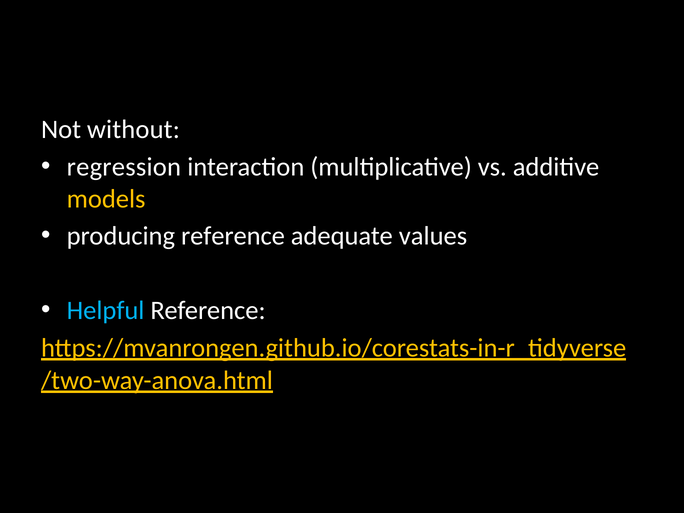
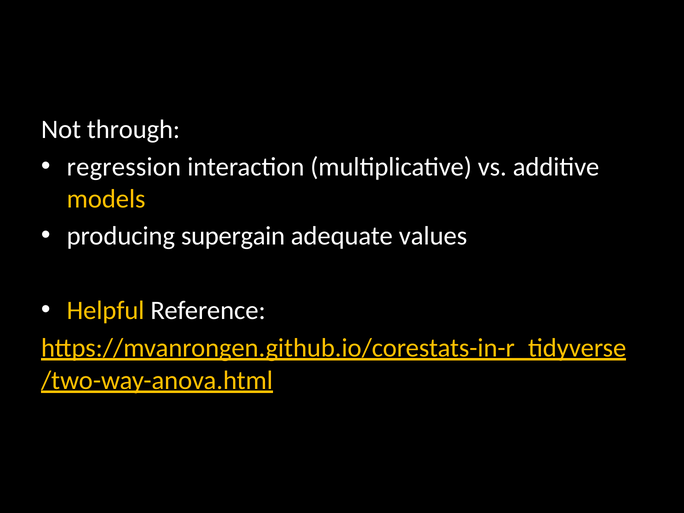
without: without -> through
producing reference: reference -> supergain
Helpful colour: light blue -> yellow
